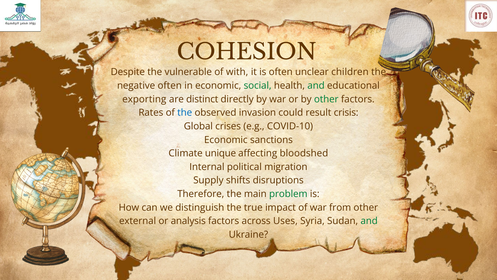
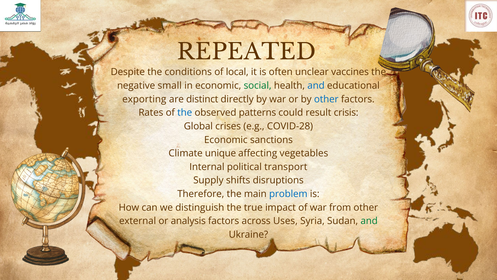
COHESION: COHESION -> REPEATED
vulnerable: vulnerable -> conditions
with: with -> local
children: children -> vaccines
negative often: often -> small
and at (316, 85) colour: green -> blue
other at (326, 99) colour: green -> blue
invasion: invasion -> patterns
COVID-10: COVID-10 -> COVID-28
bloodshed: bloodshed -> vegetables
migration: migration -> transport
problem colour: green -> blue
